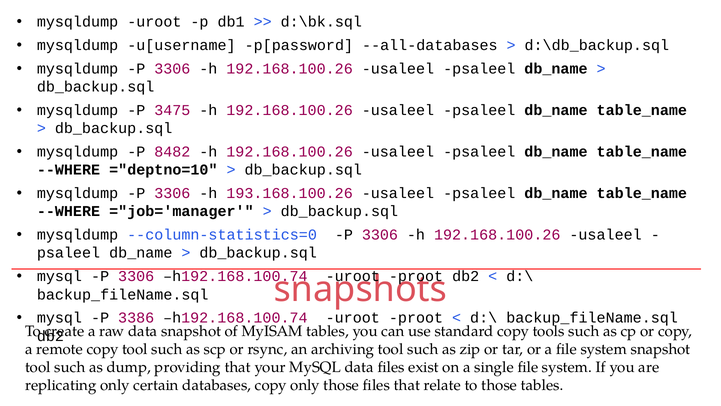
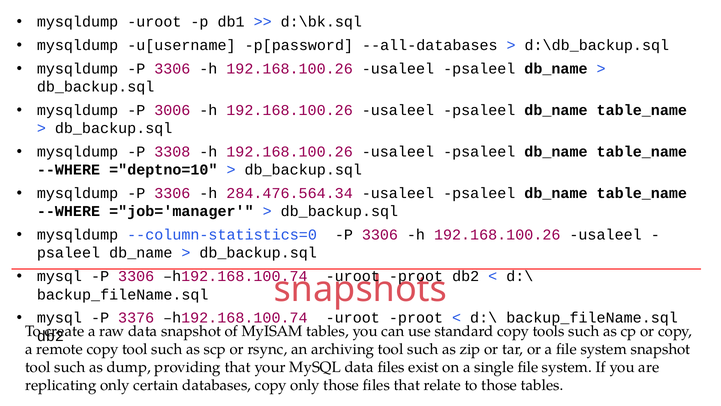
3475: 3475 -> 3006
8482: 8482 -> 3308
193.168.100.26: 193.168.100.26 -> 284.476.564.34
3386: 3386 -> 3376
